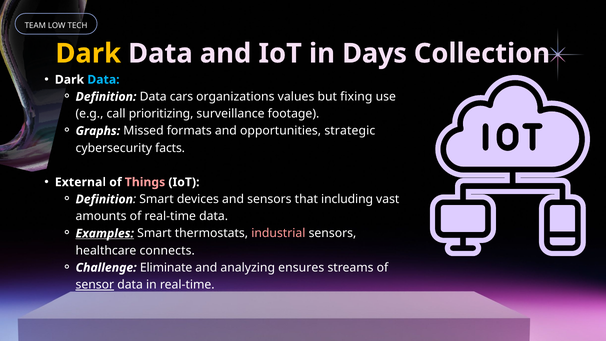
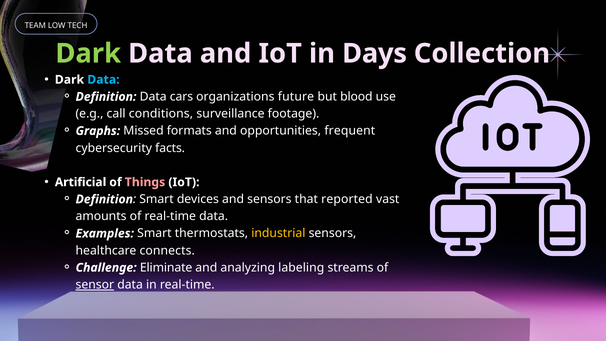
Dark at (88, 53) colour: yellow -> light green
values: values -> future
fixing: fixing -> blood
prioritizing: prioritizing -> conditions
strategic: strategic -> frequent
External: External -> Artificial
including: including -> reported
Examples underline: present -> none
industrial colour: pink -> yellow
ensures: ensures -> labeling
